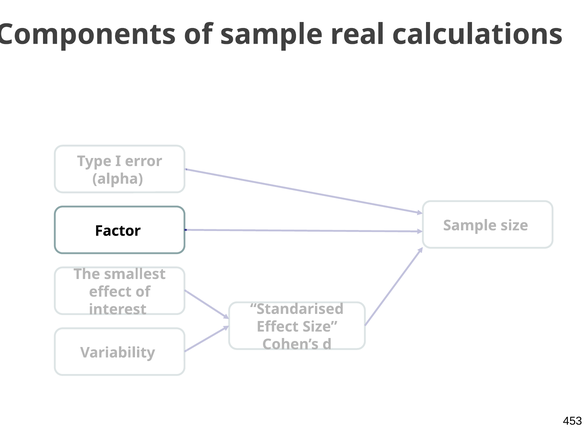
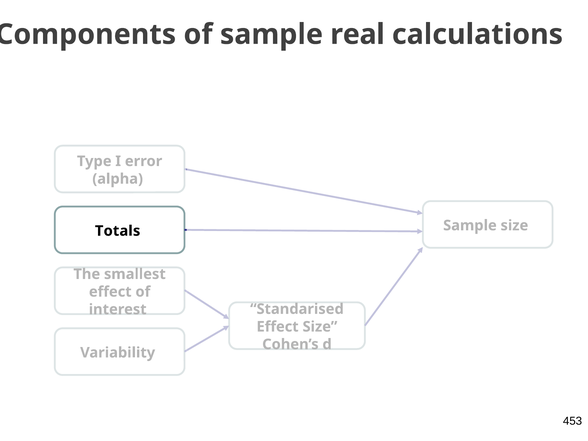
Factor: Factor -> Totals
